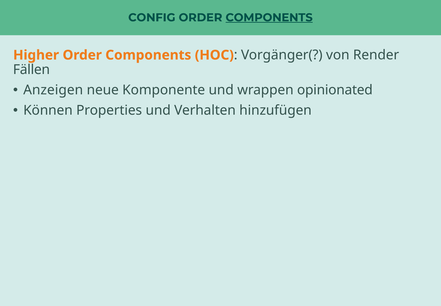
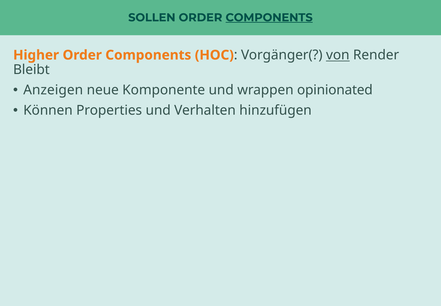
CONFIG: CONFIG -> SOLLEN
von underline: none -> present
Fällen: Fällen -> Bleibt
